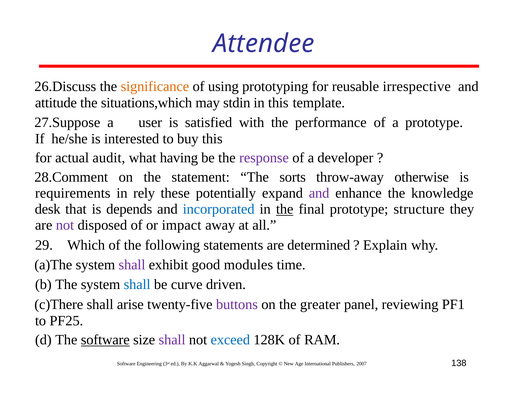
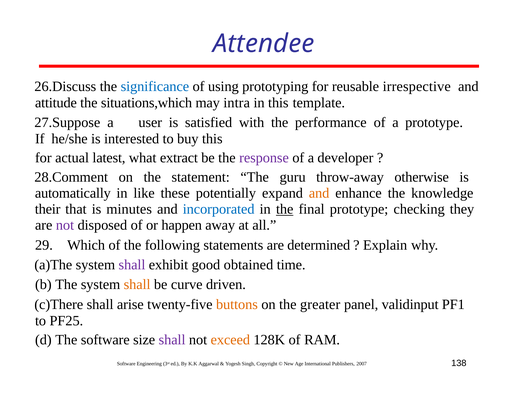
significance colour: orange -> blue
stdin: stdin -> intra
audit: audit -> latest
having: having -> extract
sorts: sorts -> guru
requirements: requirements -> automatically
rely: rely -> like
and at (319, 193) colour: purple -> orange
desk: desk -> their
depends: depends -> minutes
structure: structure -> checking
impact: impact -> happen
modules: modules -> obtained
shall at (137, 285) colour: blue -> orange
buttons colour: purple -> orange
reviewing: reviewing -> validinput
software at (105, 340) underline: present -> none
exceed colour: blue -> orange
